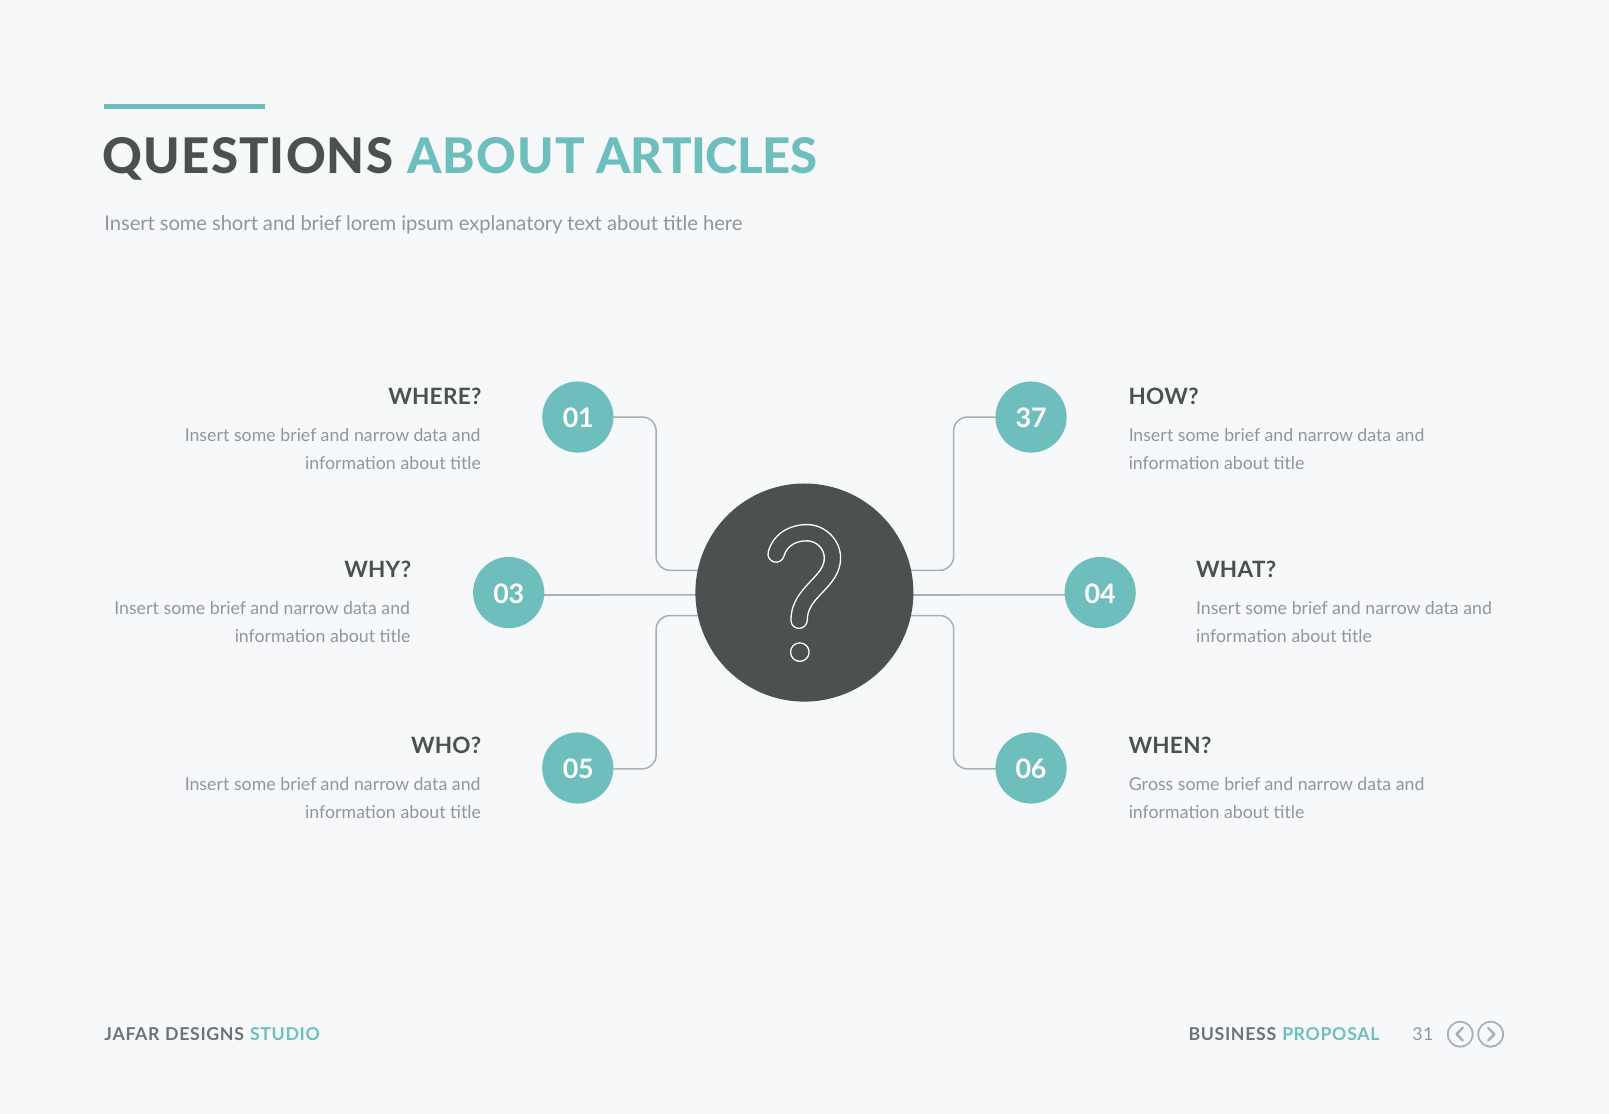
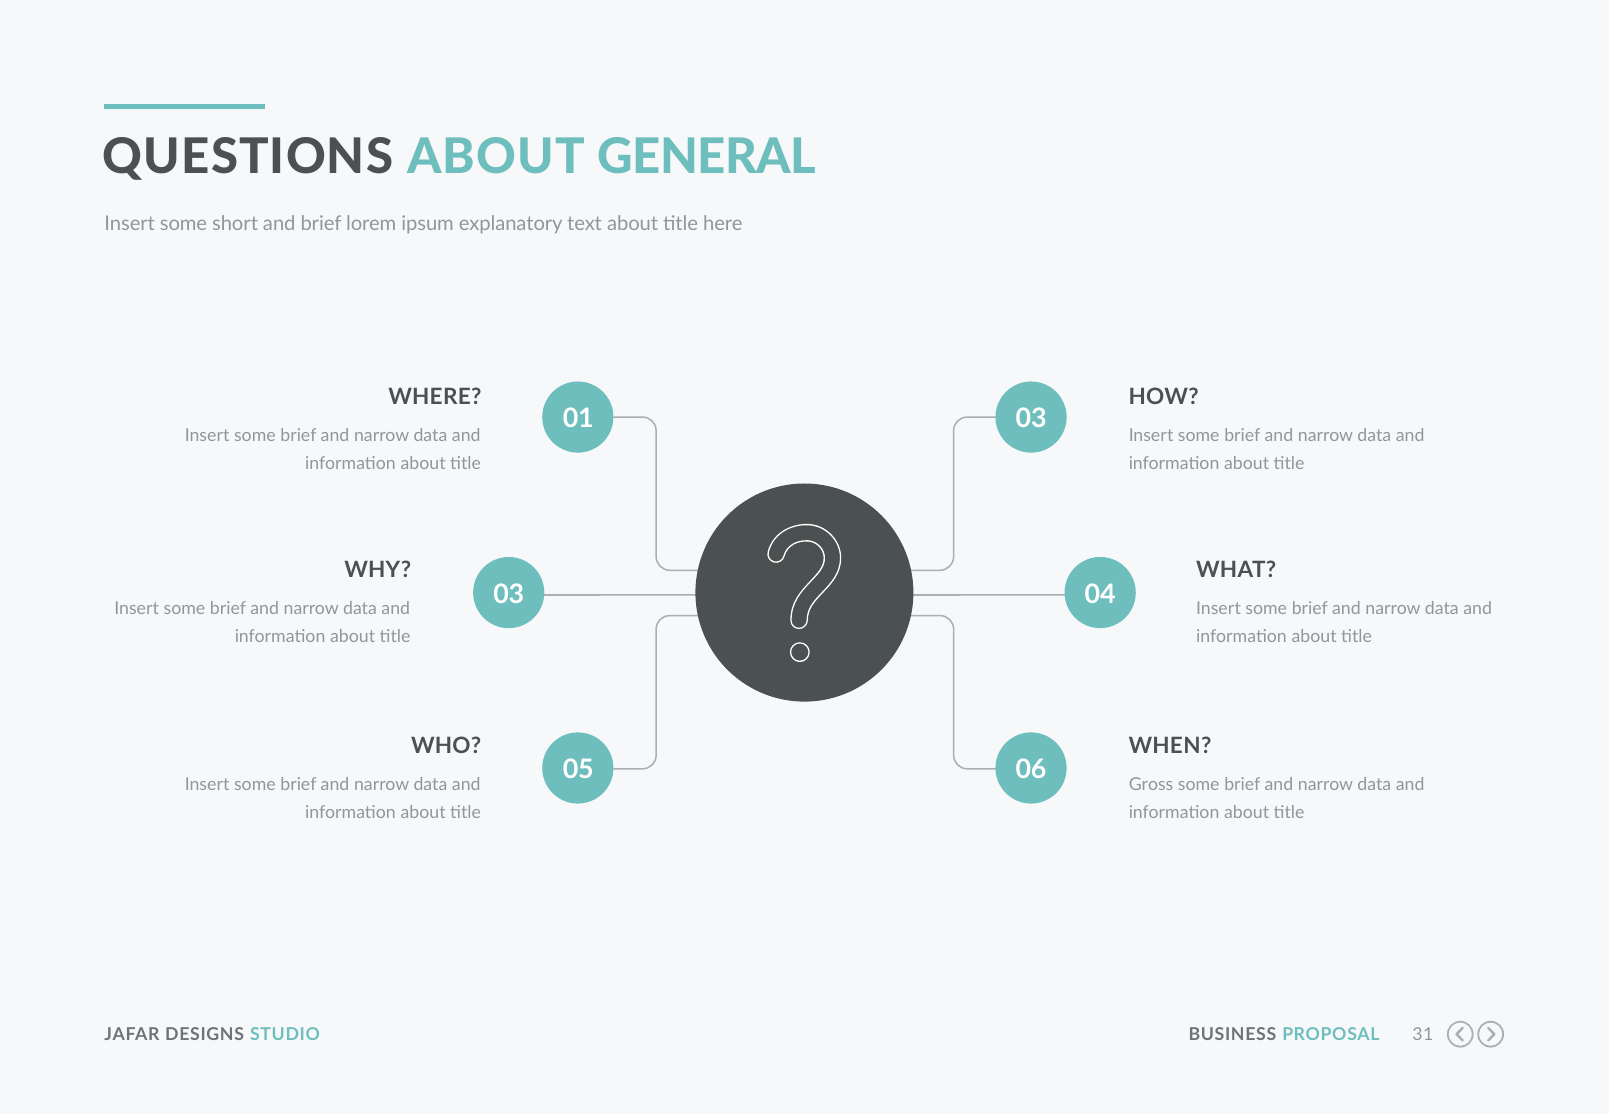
ARTICLES: ARTICLES -> GENERAL
01 37: 37 -> 03
